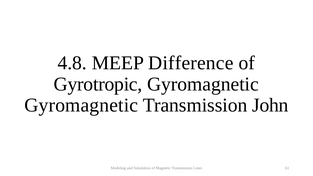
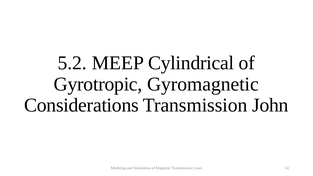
4.8: 4.8 -> 5.2
Difference: Difference -> Cylindrical
Gyromagnetic at (81, 105): Gyromagnetic -> Considerations
